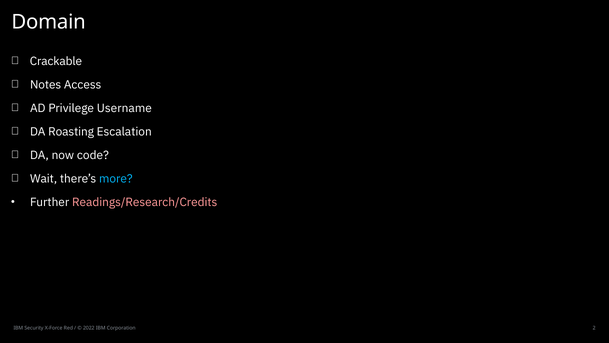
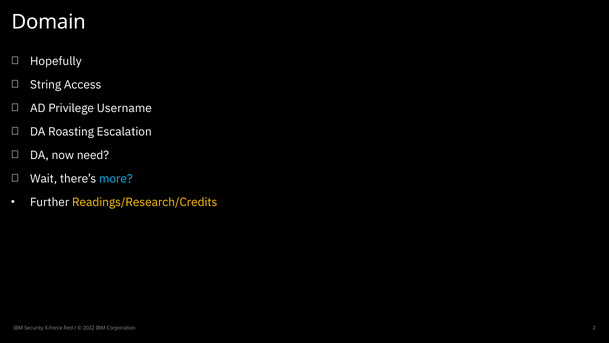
Crackable: Crackable -> Hopefully
Notes: Notes -> String
code: code -> need
Readings/Research/Credits colour: pink -> yellow
